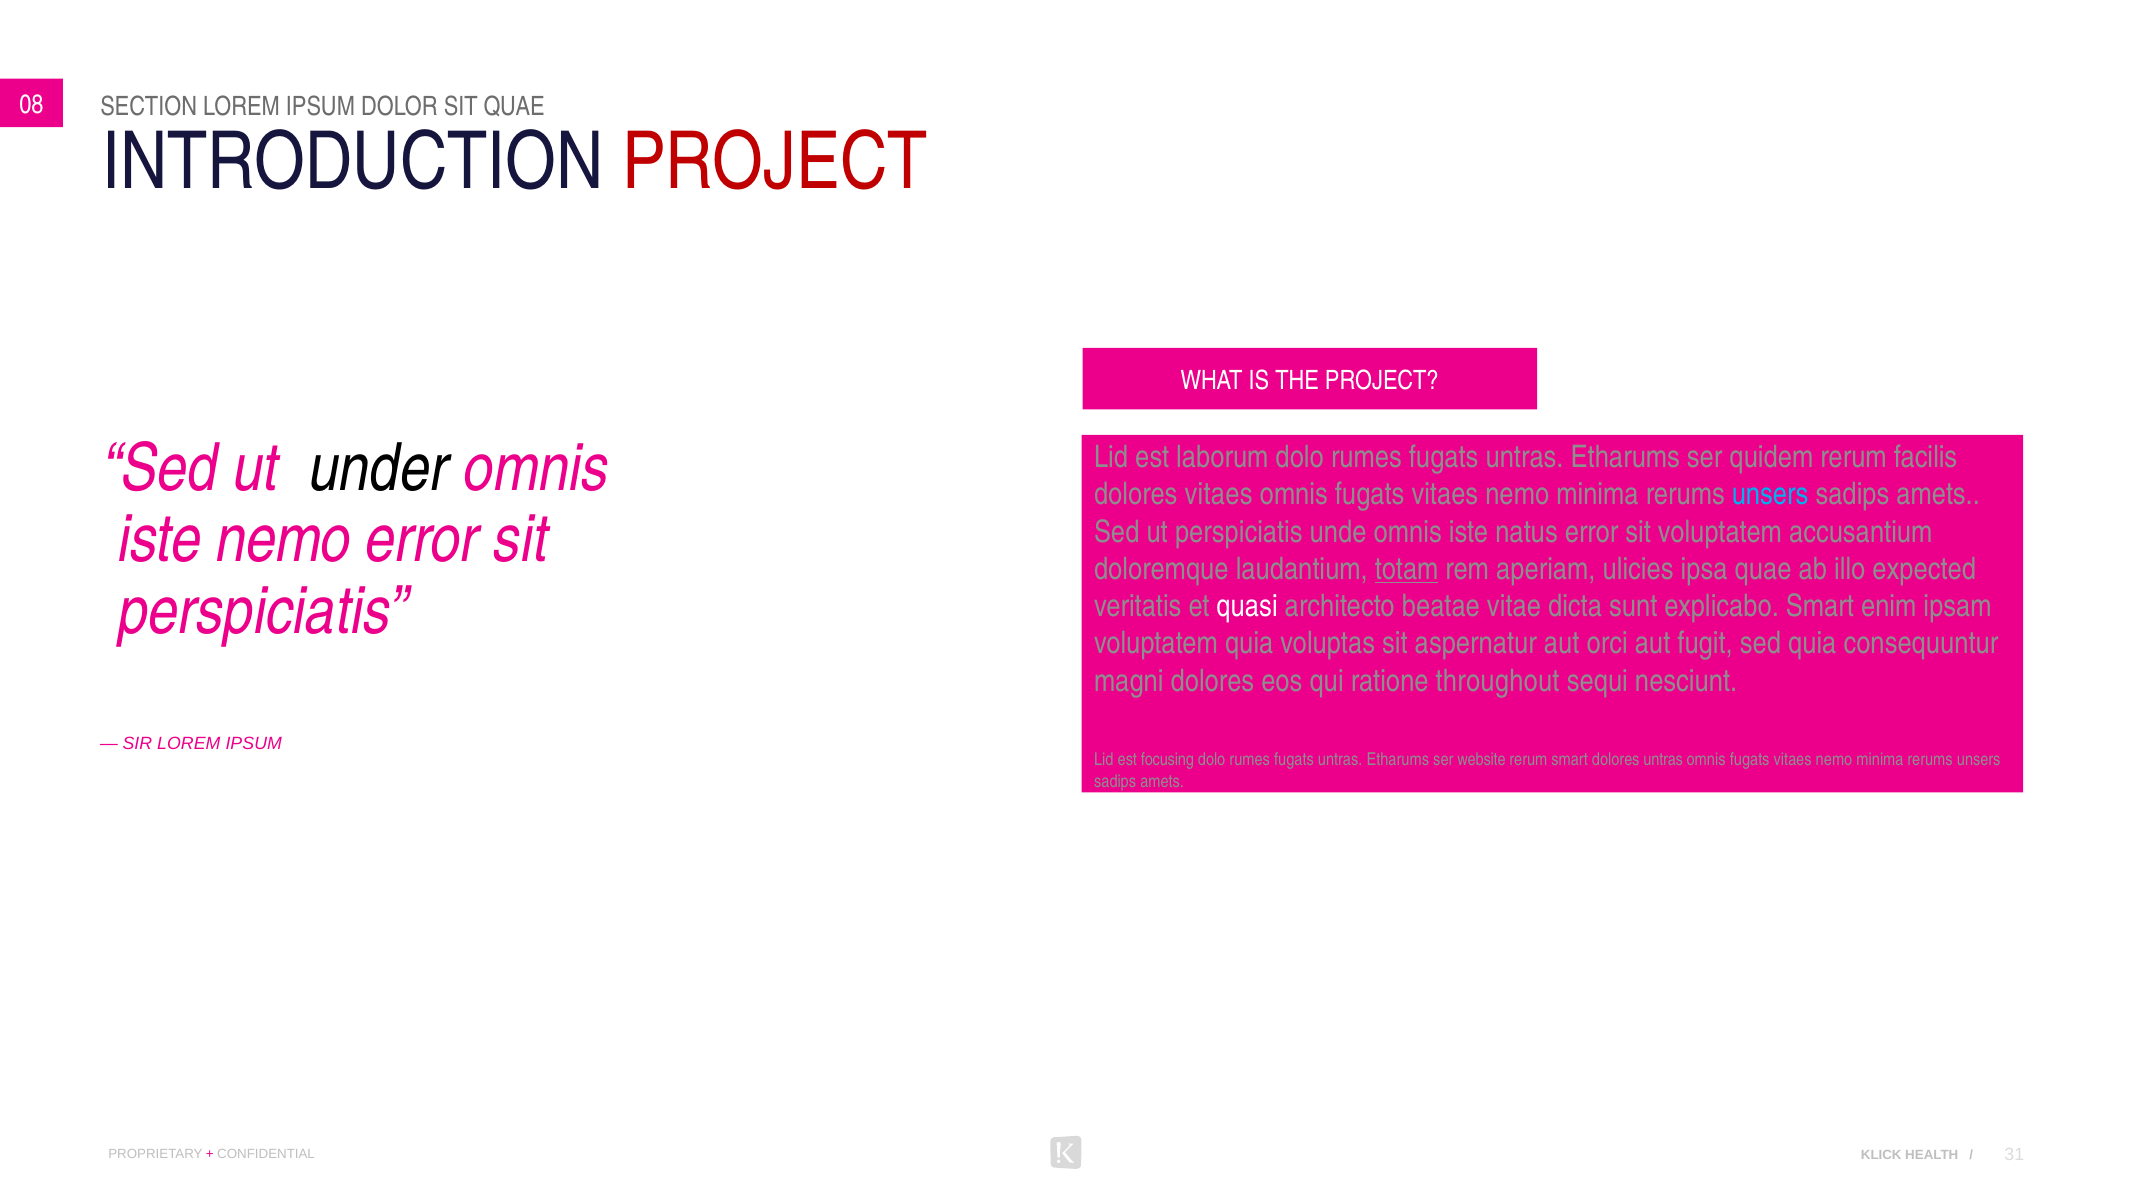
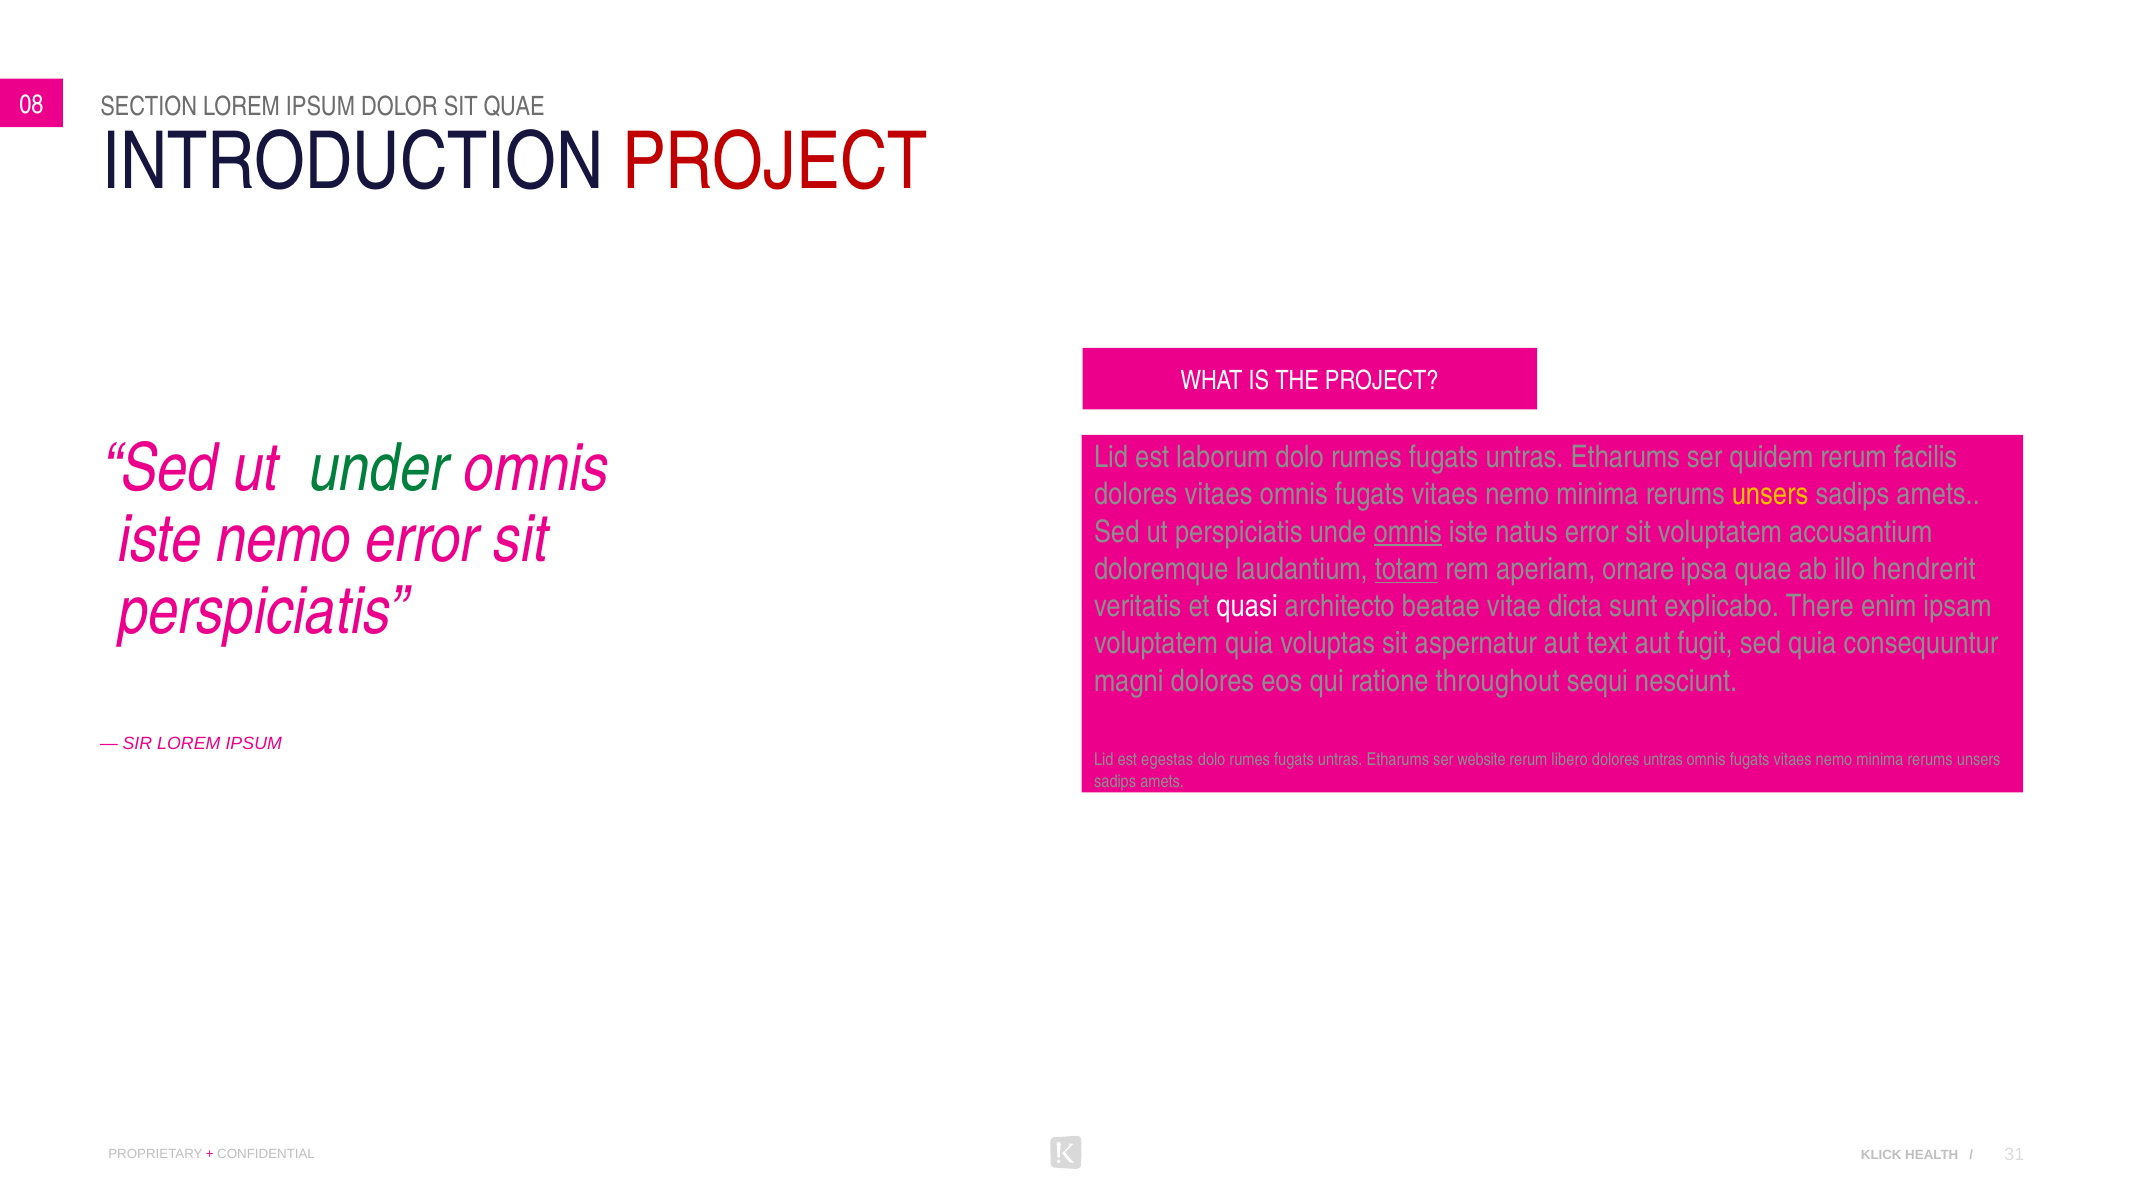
under colour: black -> green
unsers at (1770, 495) colour: light blue -> yellow
omnis at (1408, 532) underline: none -> present
ulicies: ulicies -> ornare
expected: expected -> hendrerit
explicabo Smart: Smart -> There
orci: orci -> text
focusing: focusing -> egestas
rerum smart: smart -> libero
